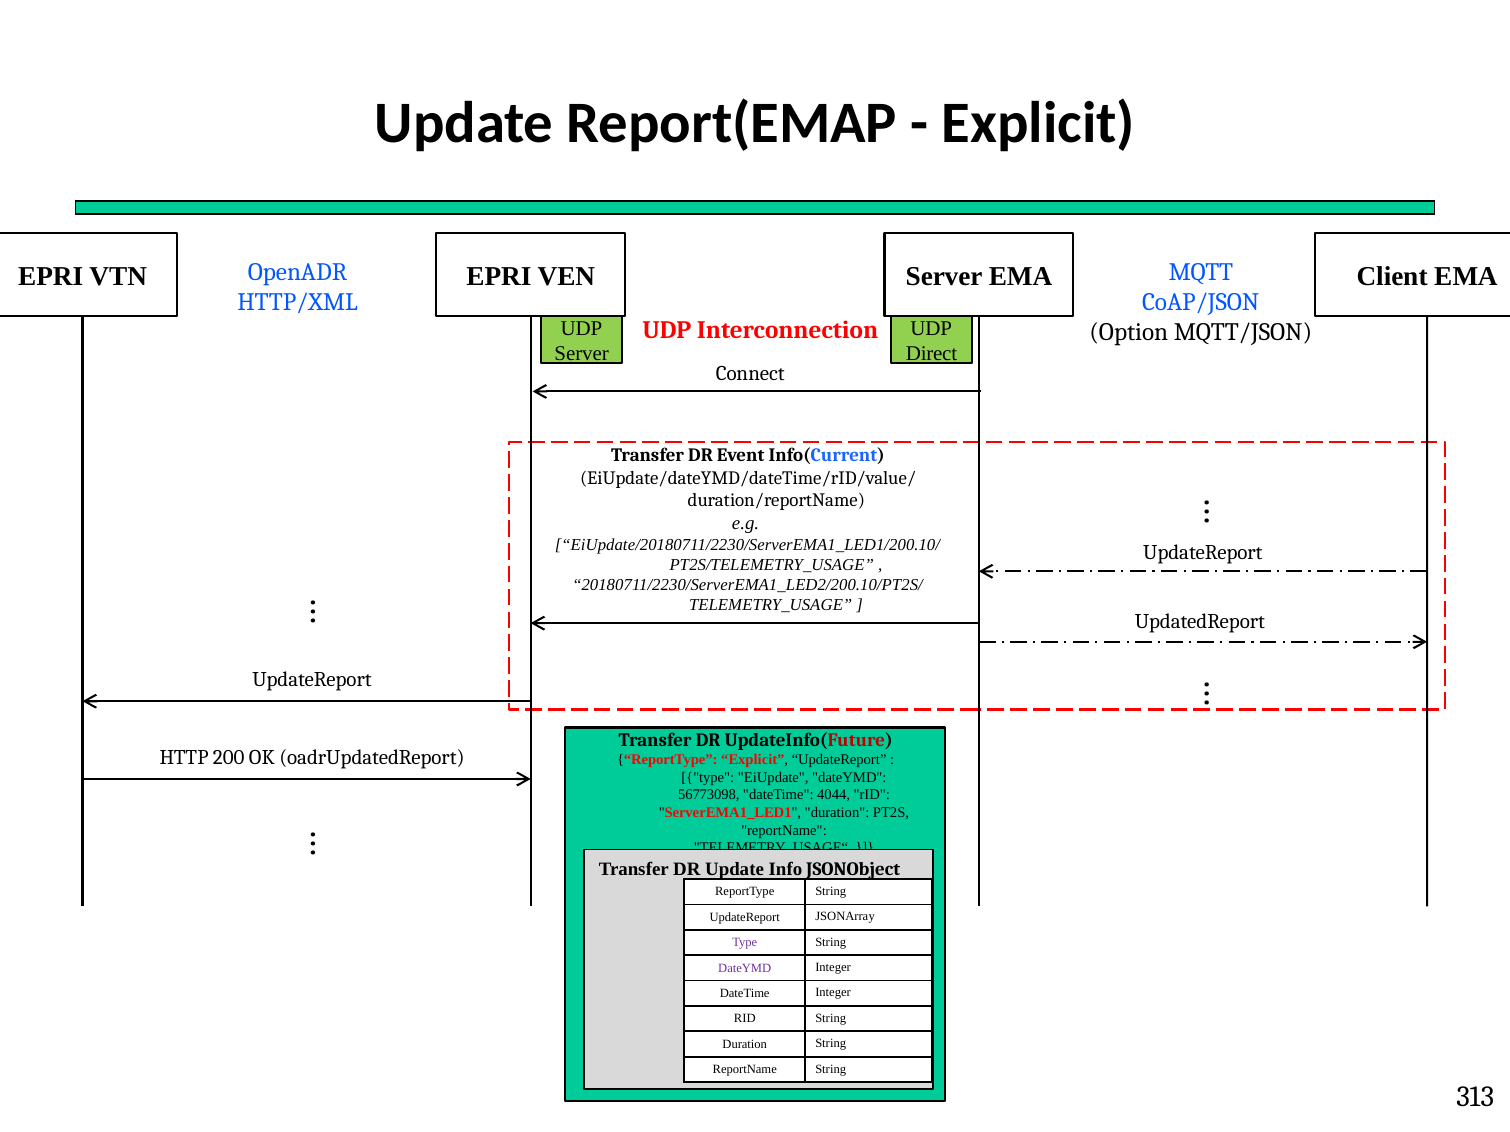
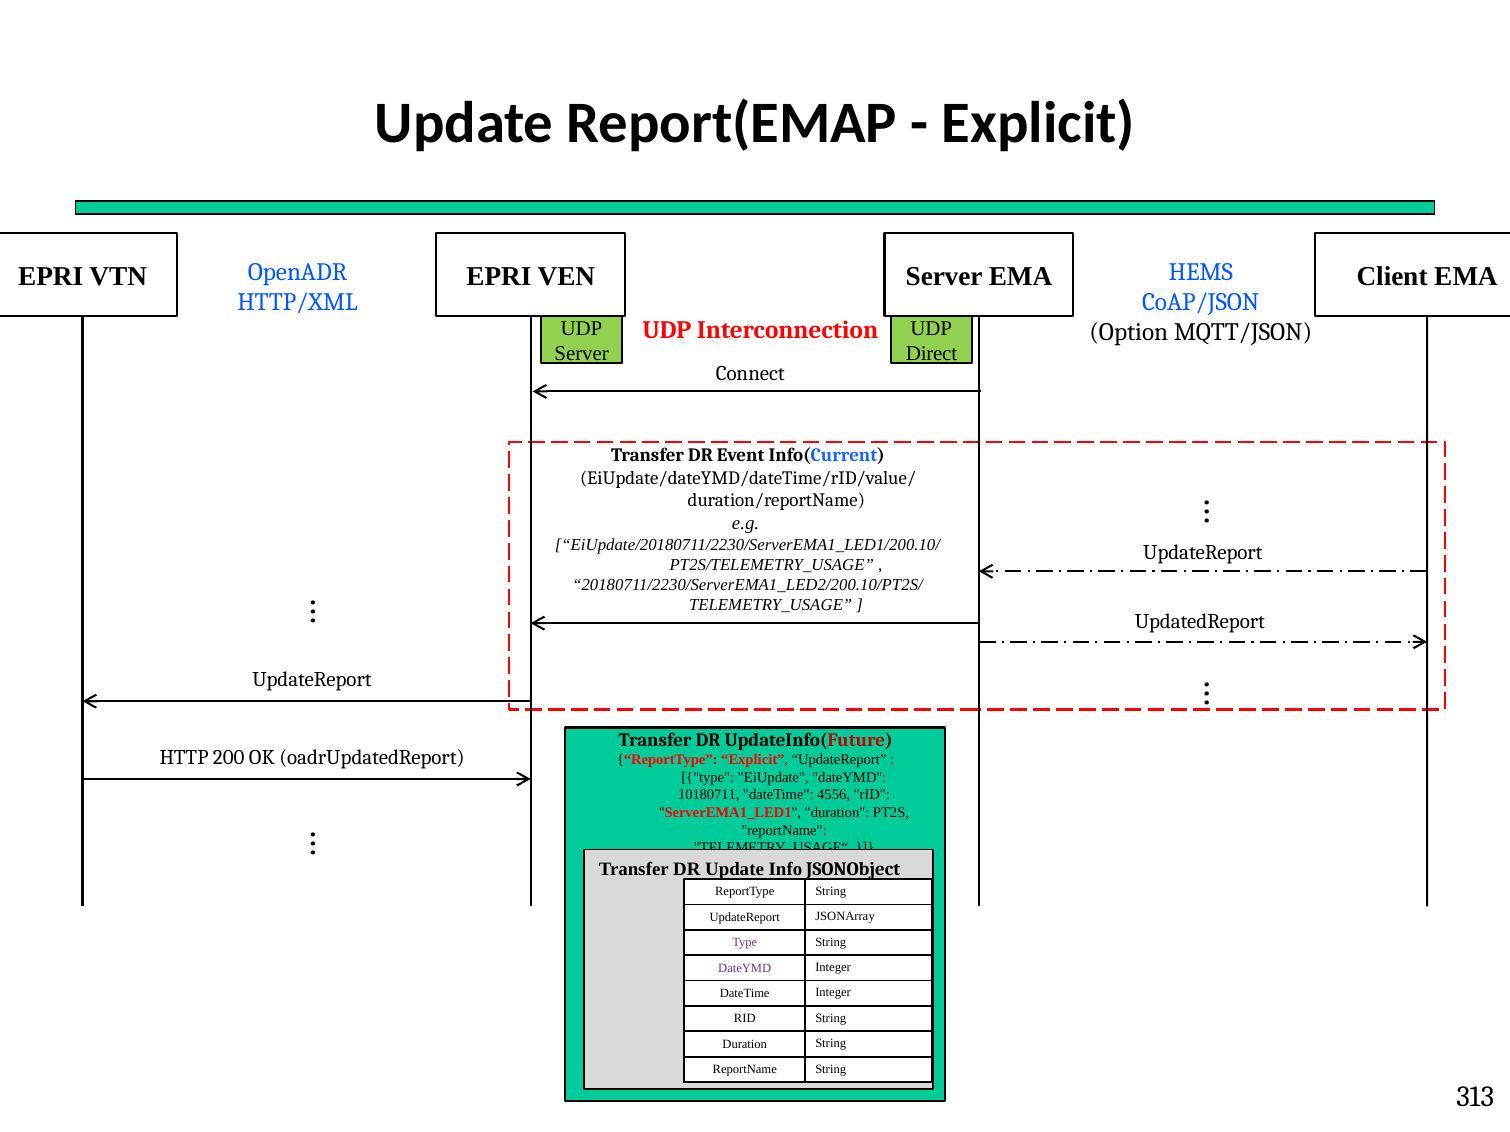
MQTT: MQTT -> HEMS
56773098: 56773098 -> 10180711
4044: 4044 -> 4556
